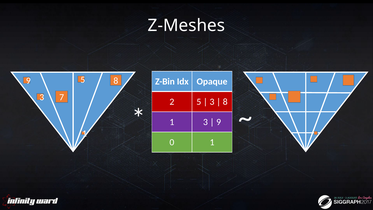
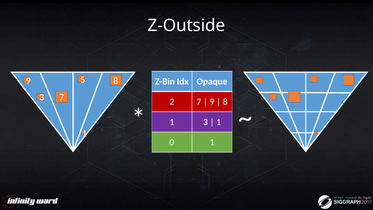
Z-Meshes: Z-Meshes -> Z-Outside
2 5: 5 -> 7
3 at (212, 102): 3 -> 9
9 at (219, 122): 9 -> 1
